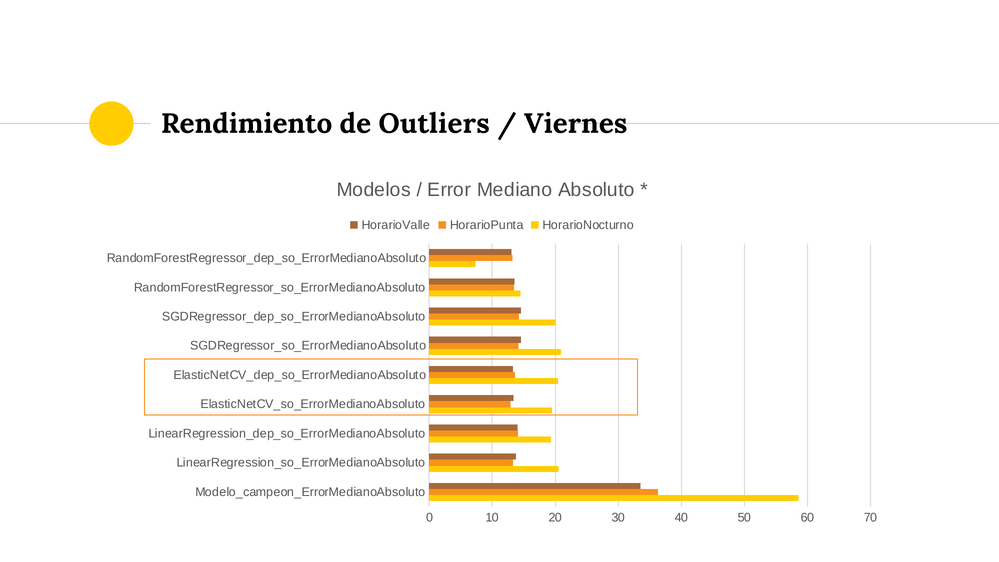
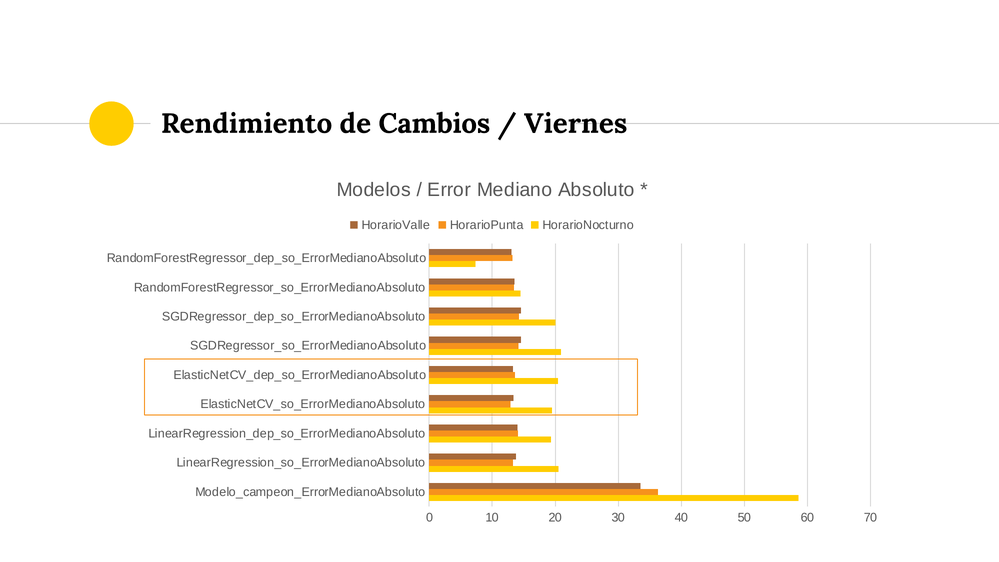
Outliers: Outliers -> Cambios
